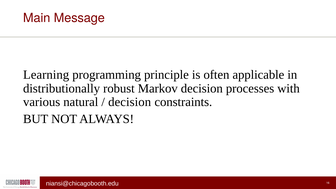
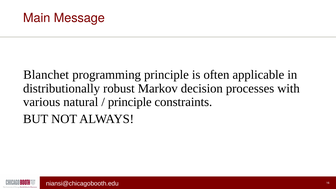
Learning: Learning -> Blanchet
decision at (130, 102): decision -> principle
